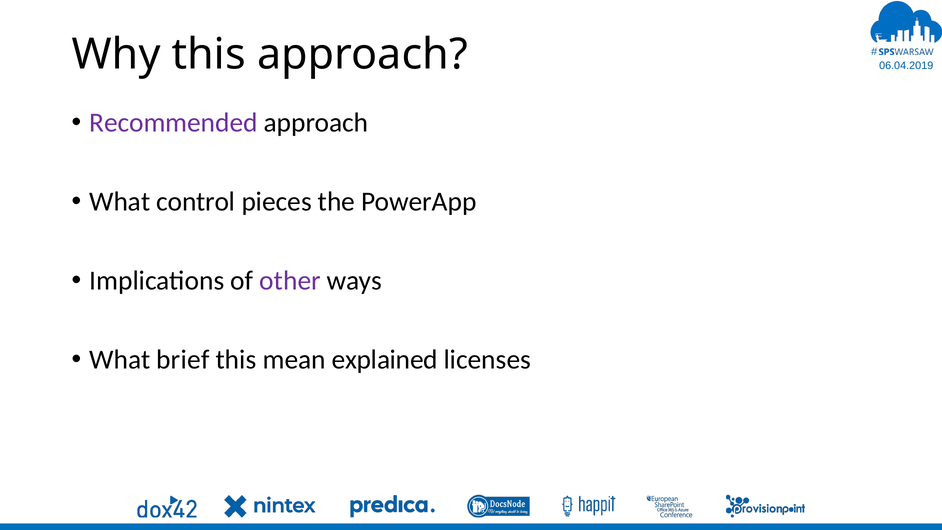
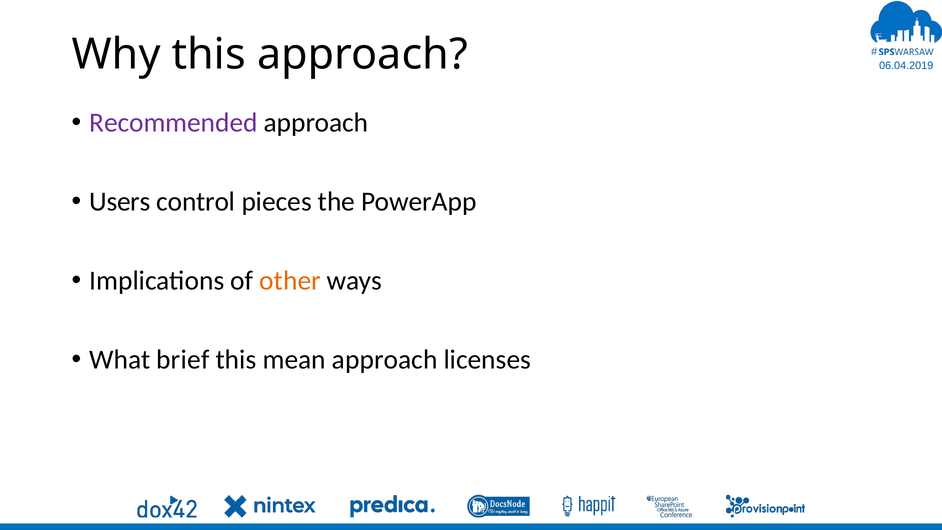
What at (120, 202): What -> Users
other colour: purple -> orange
mean explained: explained -> approach
